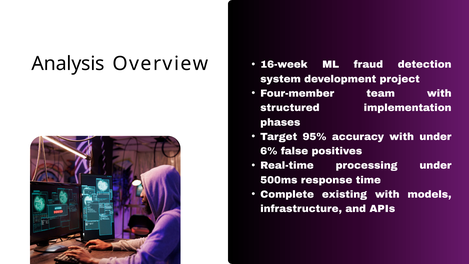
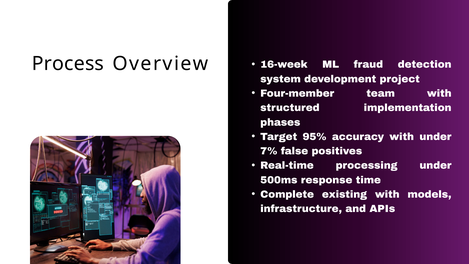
Analysis: Analysis -> Process
6%: 6% -> 7%
